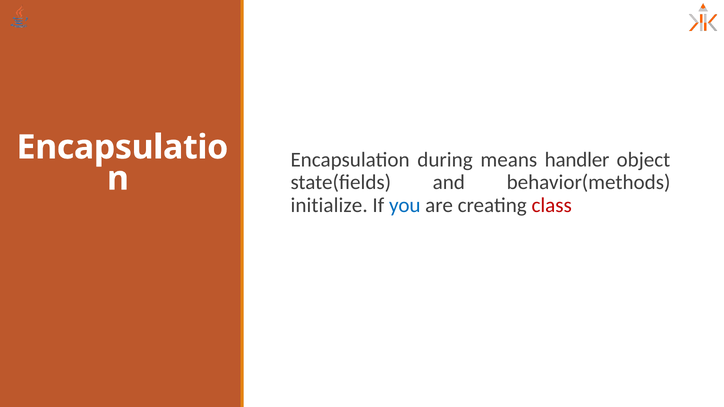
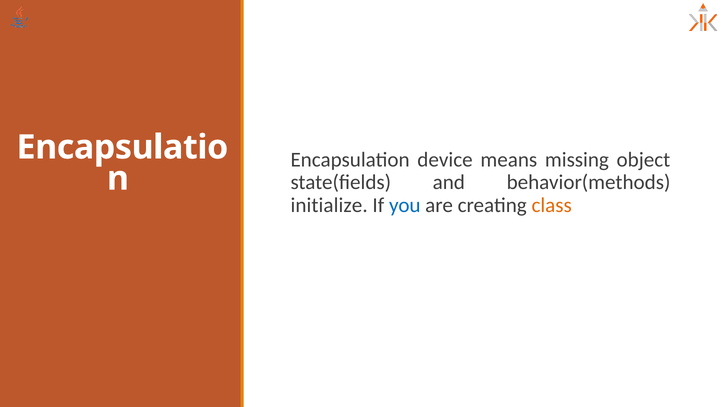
during: during -> device
handler: handler -> missing
class colour: red -> orange
